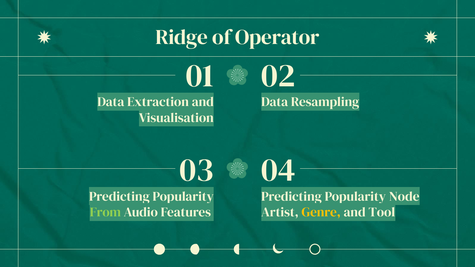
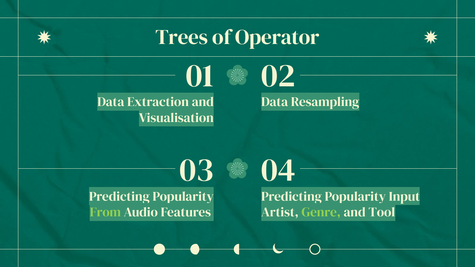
Ridge: Ridge -> Trees
Node: Node -> Input
Genre colour: yellow -> light green
